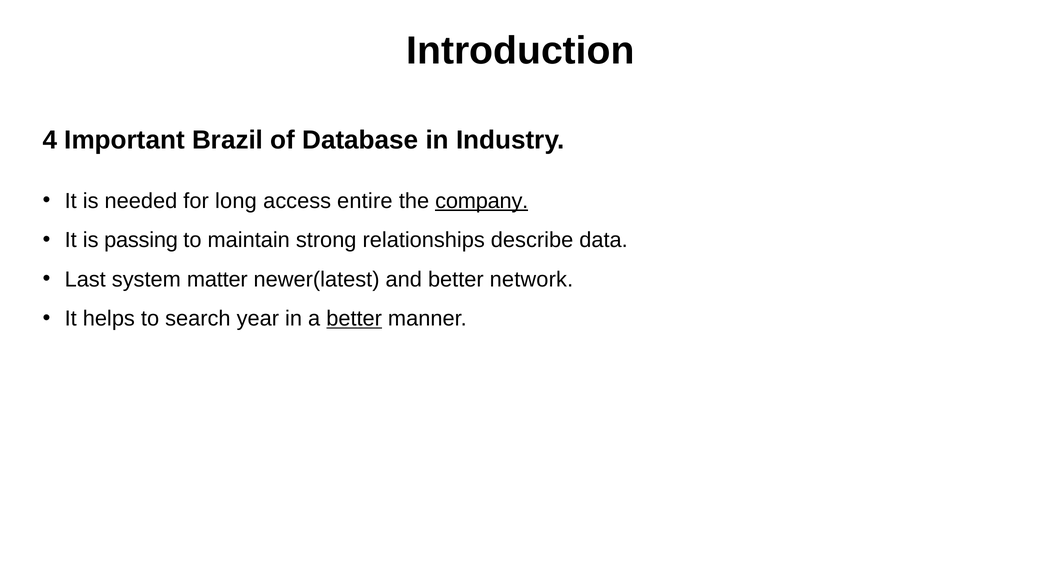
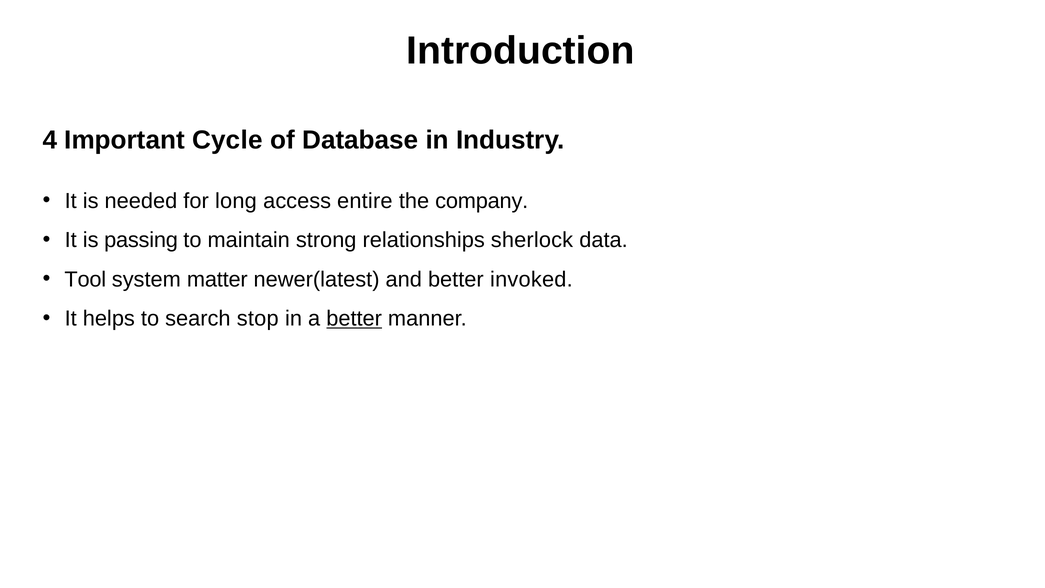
Brazil: Brazil -> Cycle
company underline: present -> none
describe: describe -> sherlock
Last: Last -> Tool
network: network -> invoked
year: year -> stop
